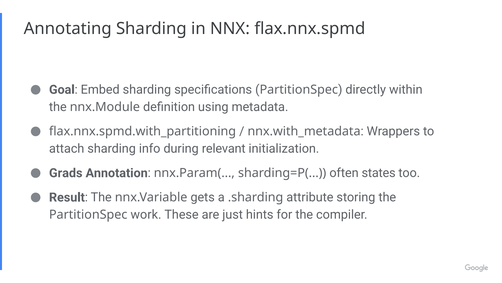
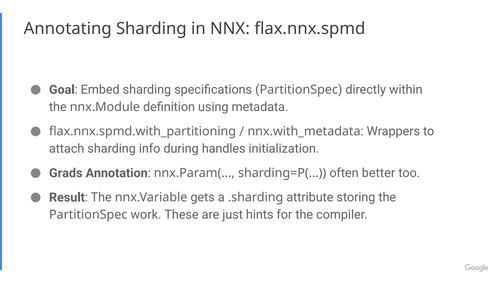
relevant: relevant -> handles
states: states -> better
